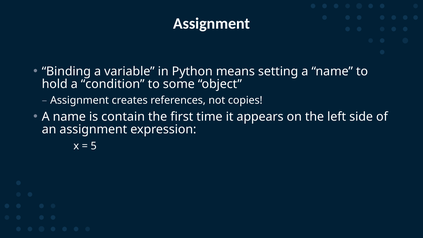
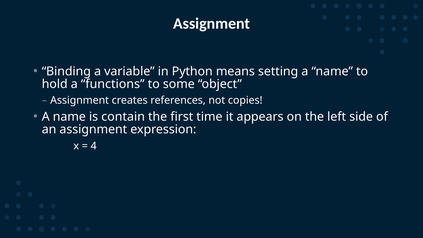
condition: condition -> functions
5: 5 -> 4
